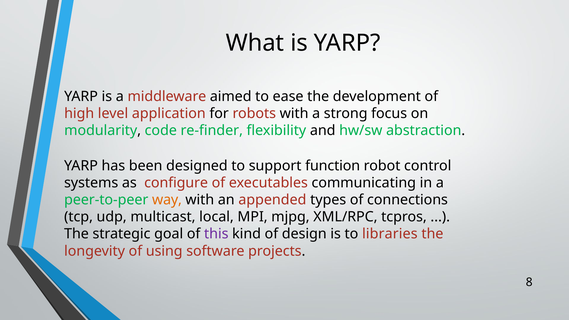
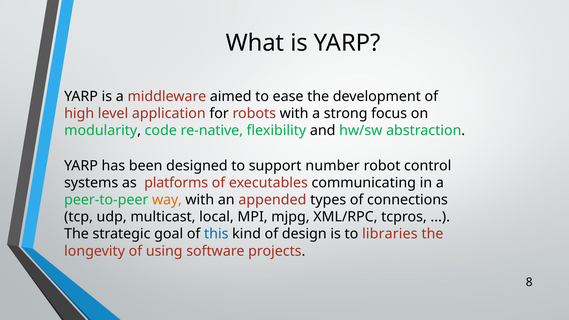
re-finder: re-finder -> re-native
function: function -> number
configure: configure -> platforms
this colour: purple -> blue
